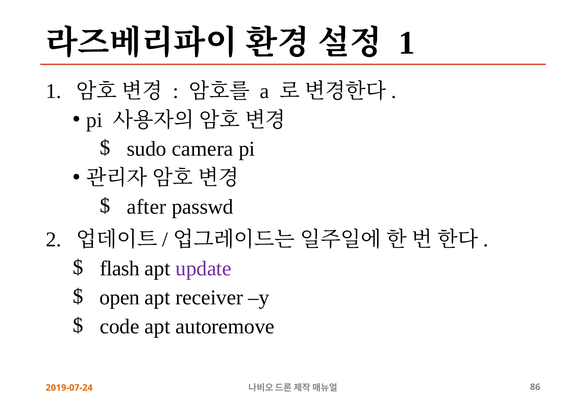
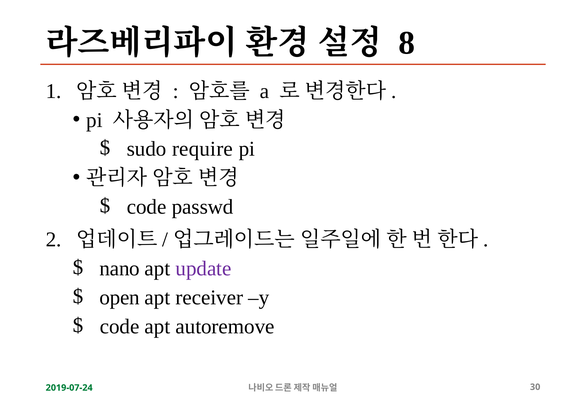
1 at (407, 43): 1 -> 8
camera: camera -> require
after at (147, 207): after -> code
flash: flash -> nano
2019-07-24 colour: orange -> green
86: 86 -> 30
